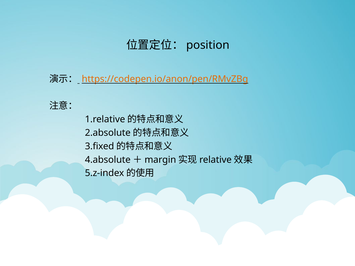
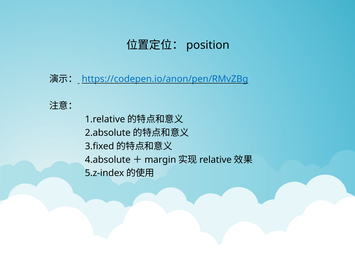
https://codepen.io/anon/pen/RMvZBg colour: orange -> blue
